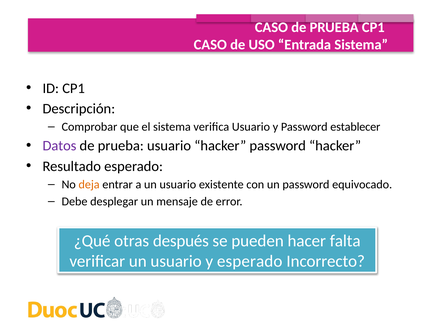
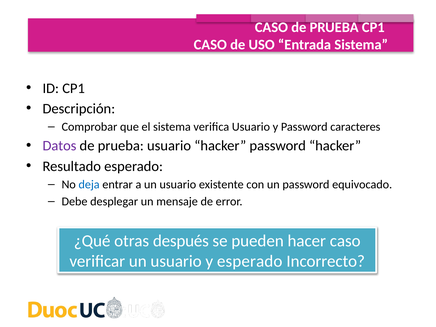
establecer: establecer -> caracteres
deja colour: orange -> blue
hacer falta: falta -> caso
